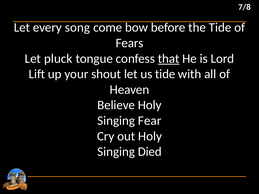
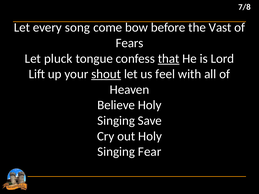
the Tide: Tide -> Vast
shout underline: none -> present
us tide: tide -> feel
Fear: Fear -> Save
Died: Died -> Fear
